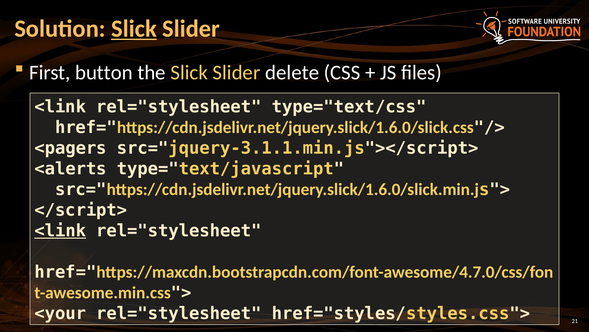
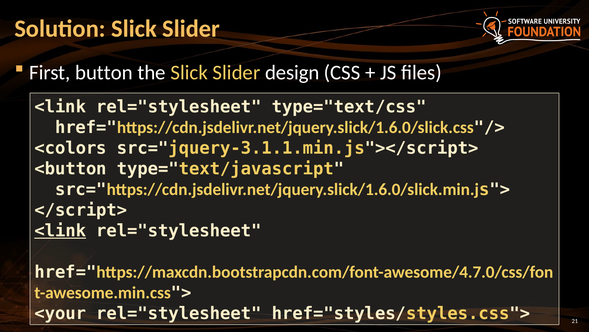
Slick at (134, 29) underline: present -> none
delete: delete -> design
<pagers: <pagers -> <colors
<alerts: <alerts -> <button
